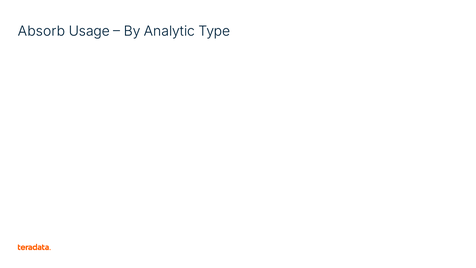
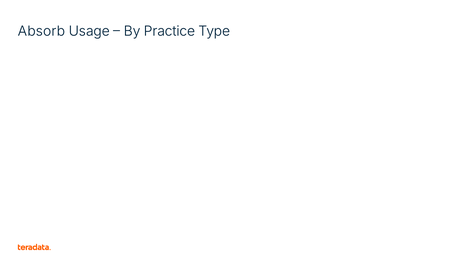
Analytic: Analytic -> Practice
